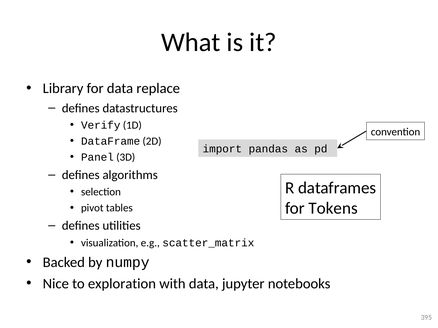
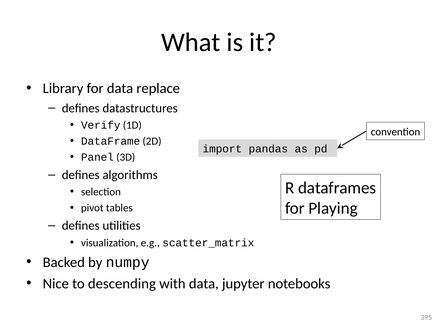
Tokens: Tokens -> Playing
exploration: exploration -> descending
